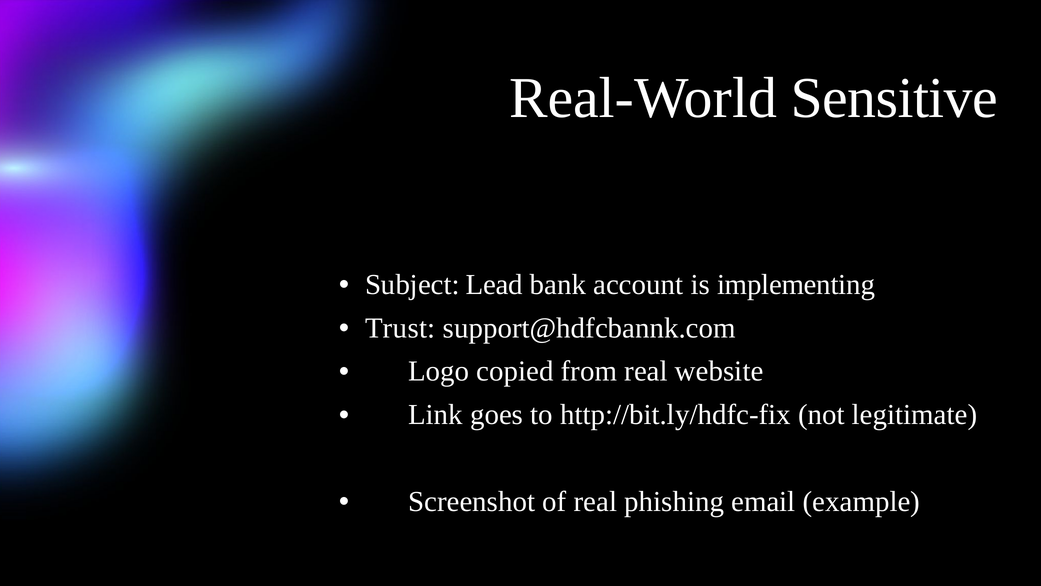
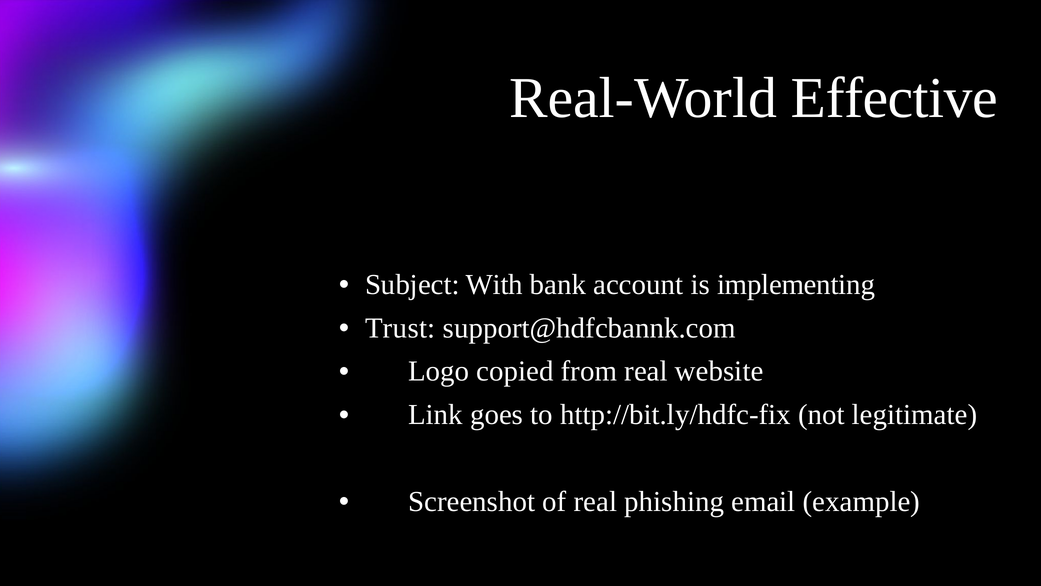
Sensitive: Sensitive -> Effective
Lead: Lead -> With
